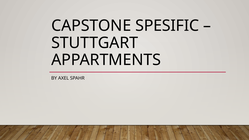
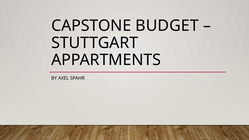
SPESIFIC: SPESIFIC -> BUDGET
